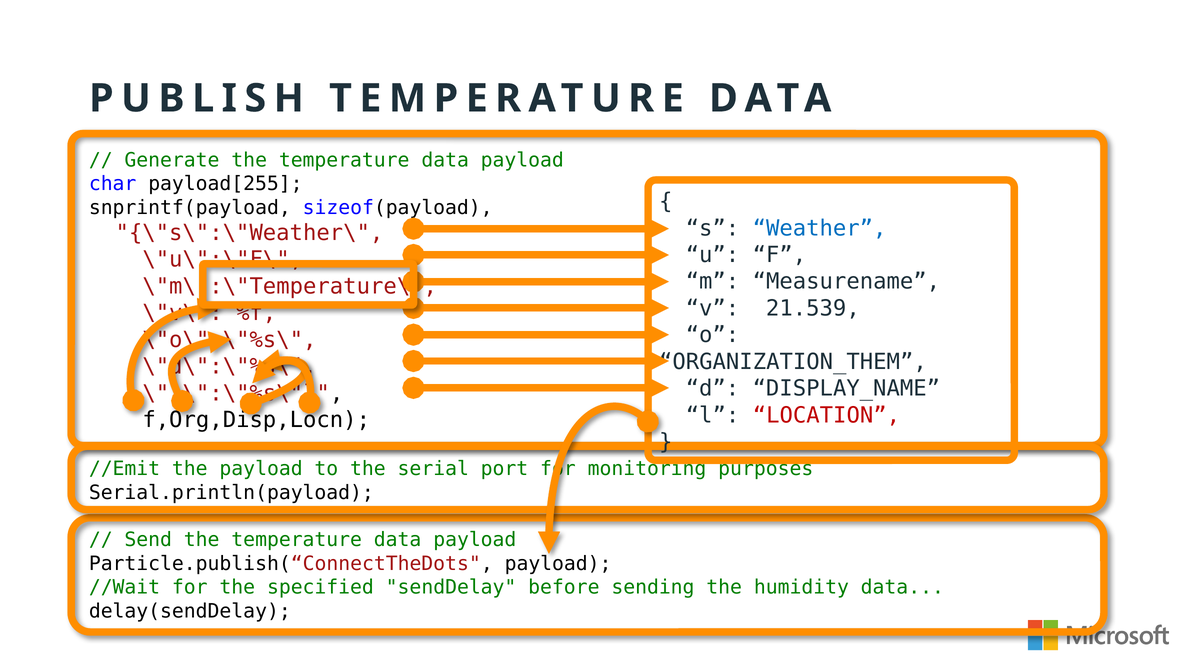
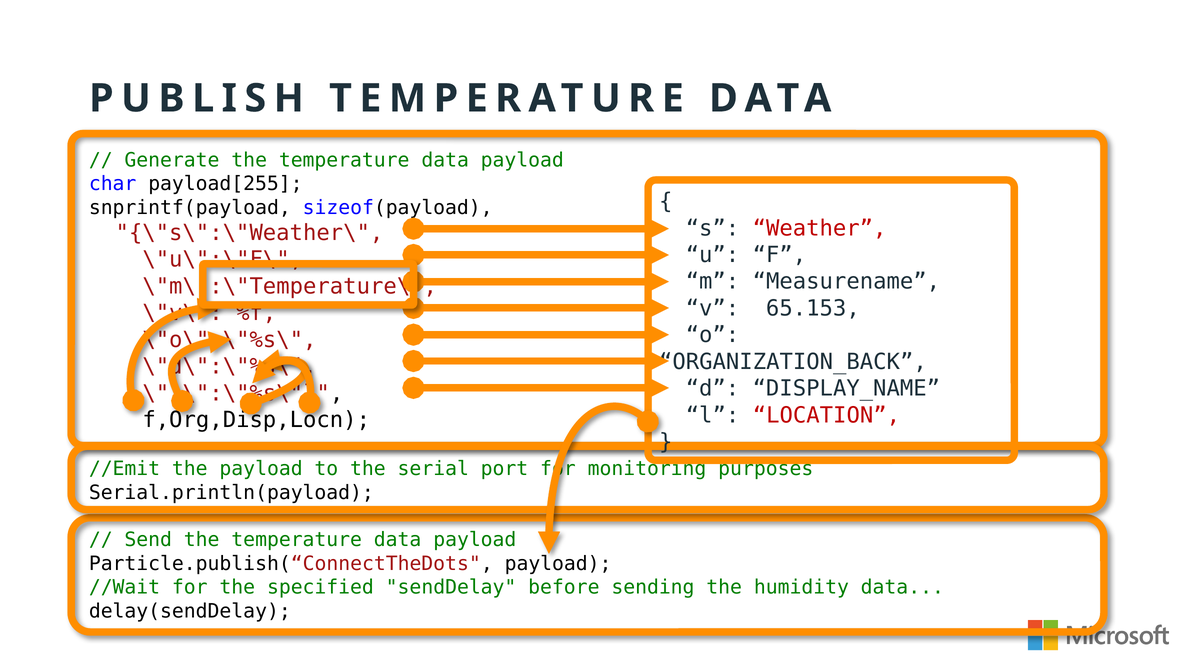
Weather colour: blue -> red
21.539: 21.539 -> 65.153
ORGANIZATION_THEM: ORGANIZATION_THEM -> ORGANIZATION_BACK
